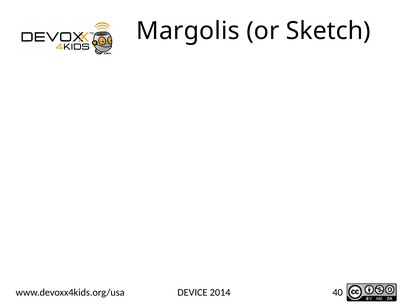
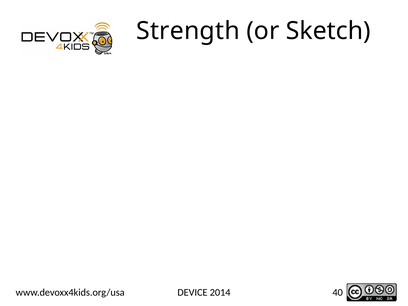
Margolis: Margolis -> Strength
